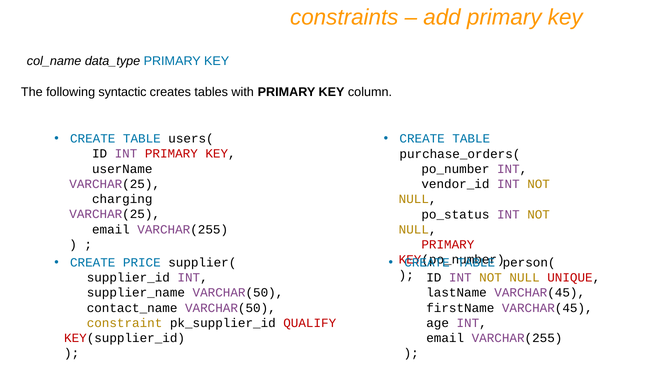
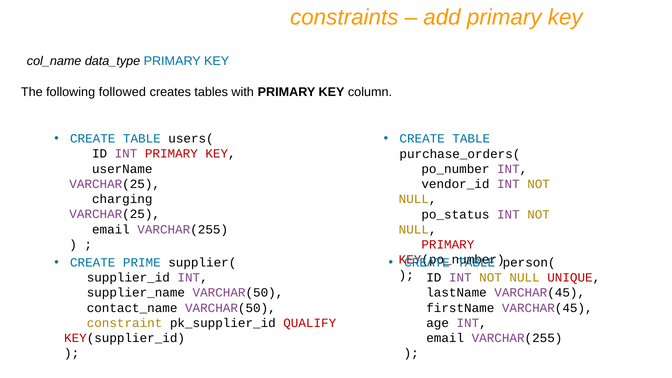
syntactic: syntactic -> followed
PRICE: PRICE -> PRIME
